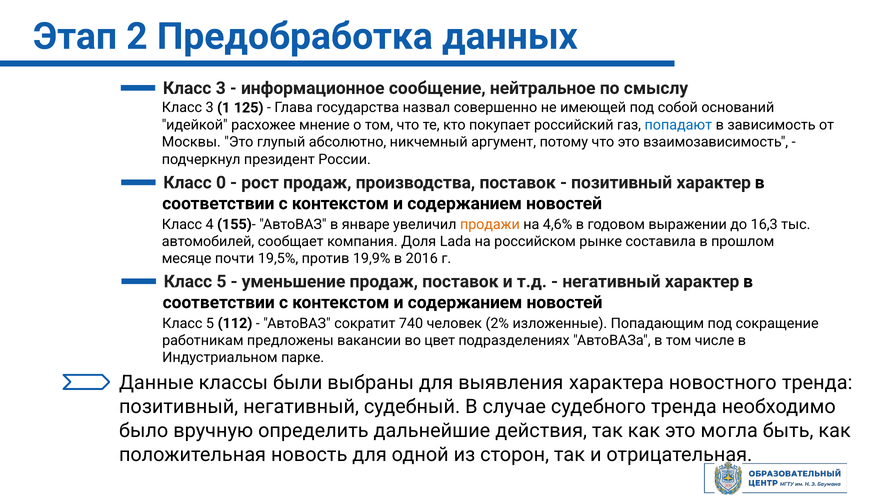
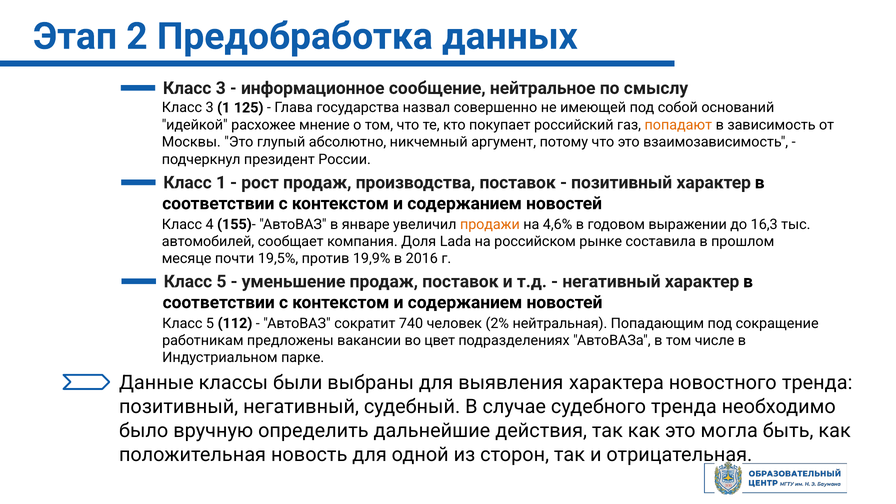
попадают colour: blue -> orange
Класс 0: 0 -> 1
изложенные: изложенные -> нейтральная
